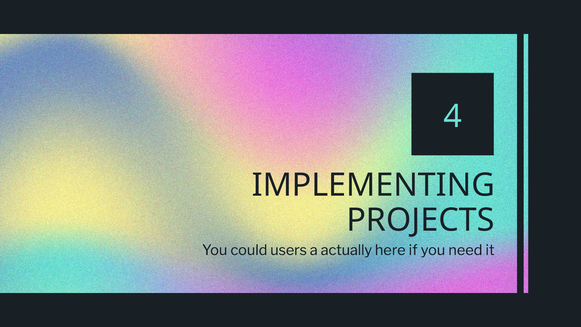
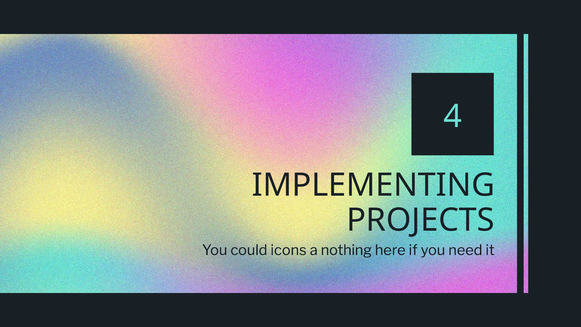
users: users -> icons
actually: actually -> nothing
